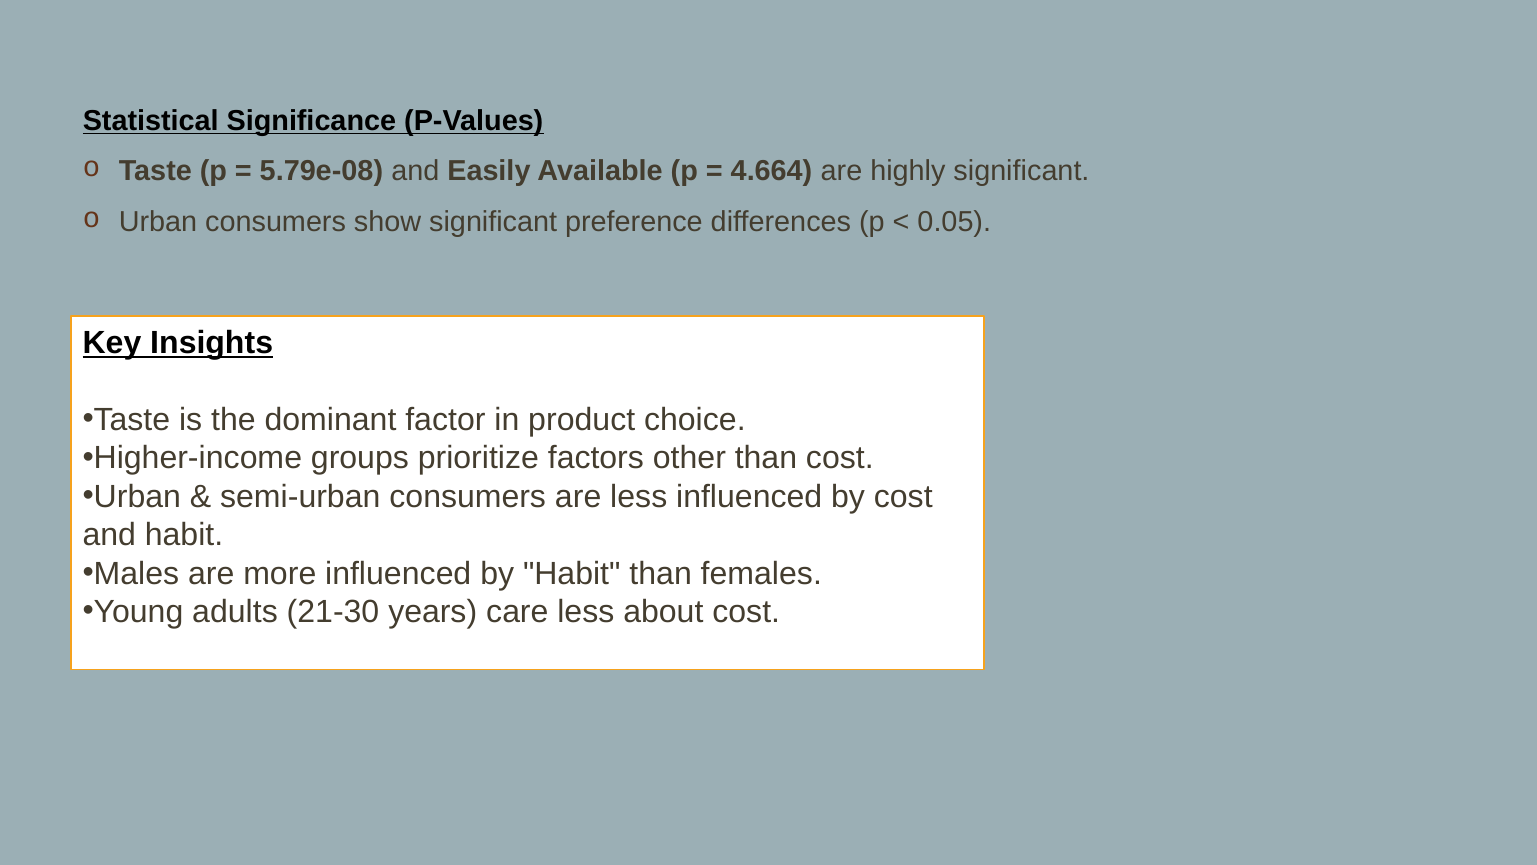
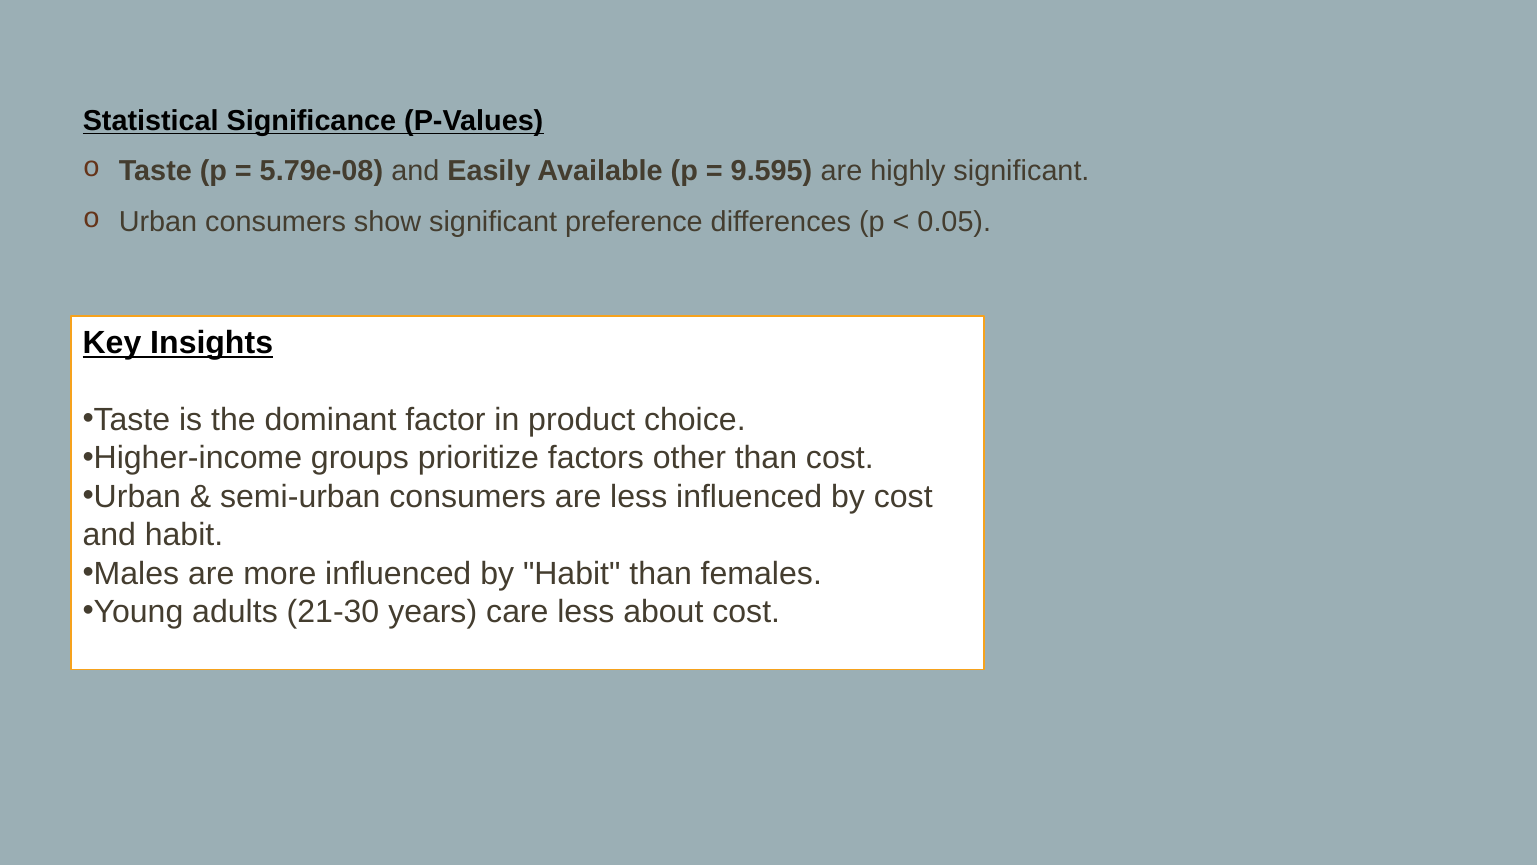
4.664: 4.664 -> 9.595
